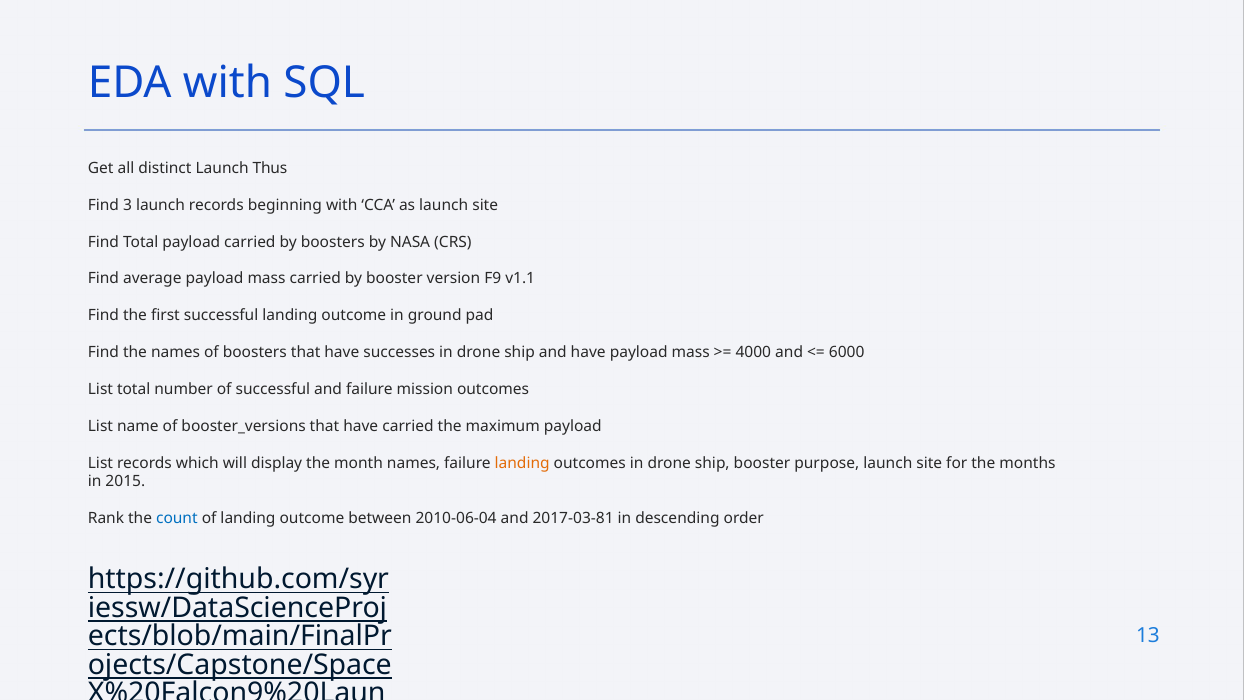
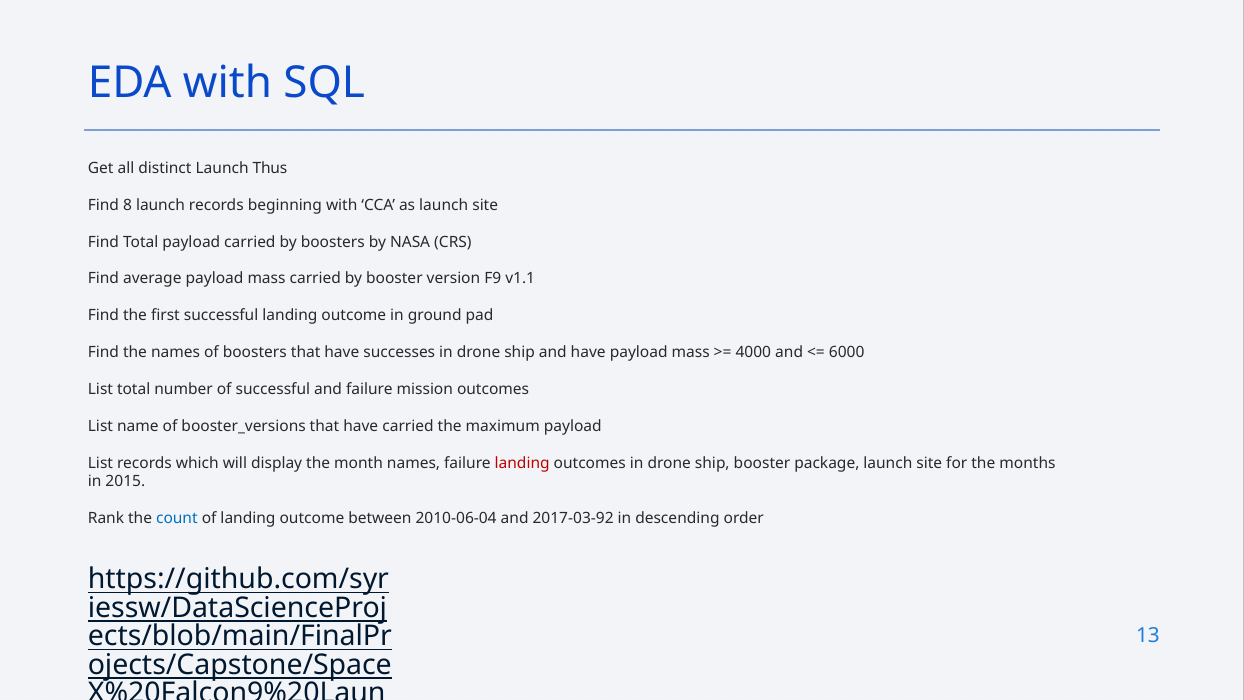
3: 3 -> 8
landing at (522, 463) colour: orange -> red
purpose: purpose -> package
2017-03-81: 2017-03-81 -> 2017-03-92
